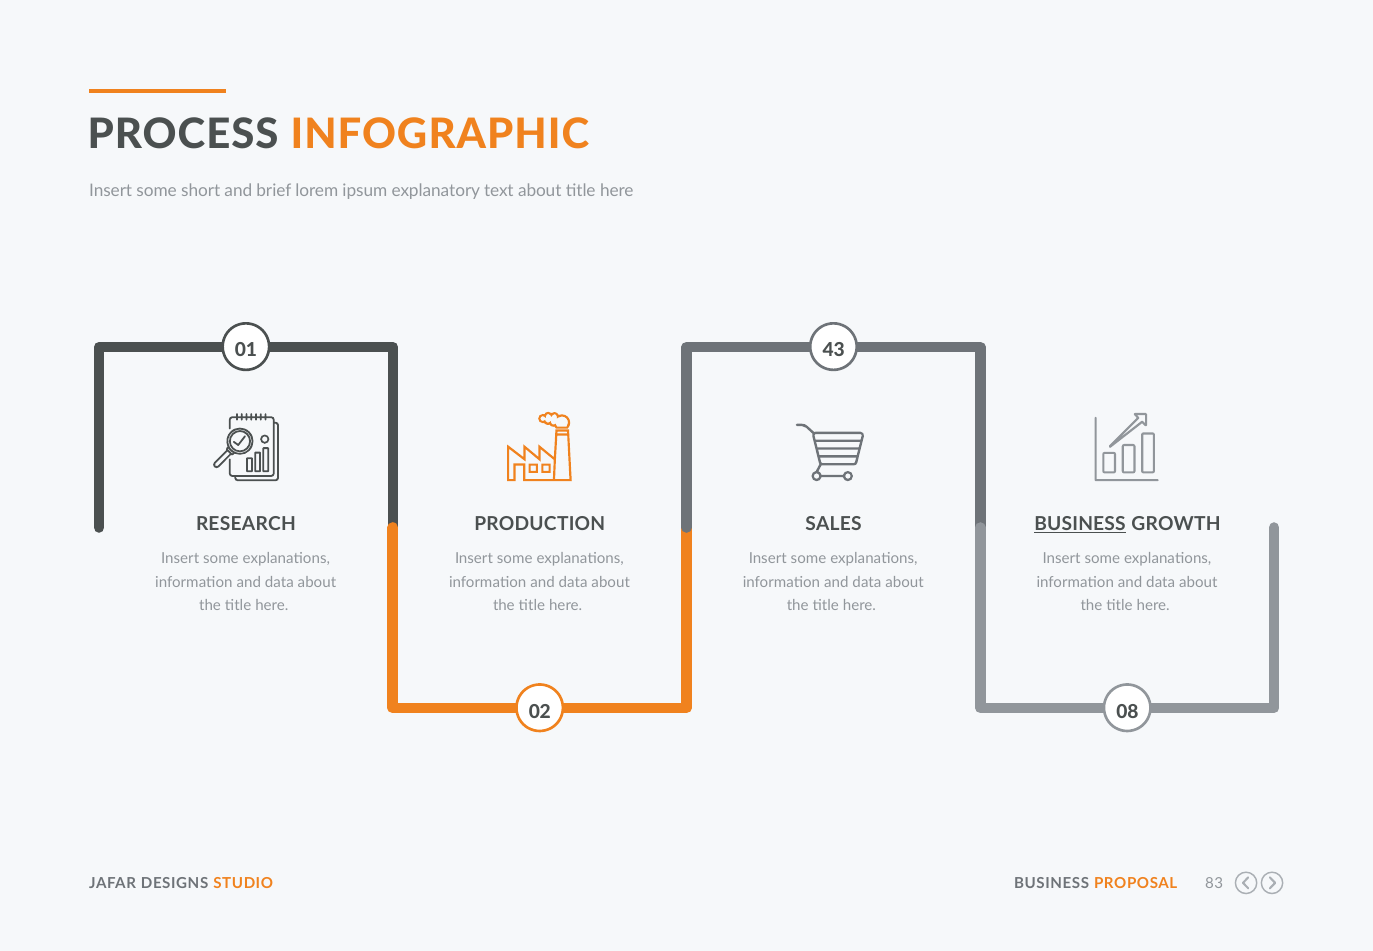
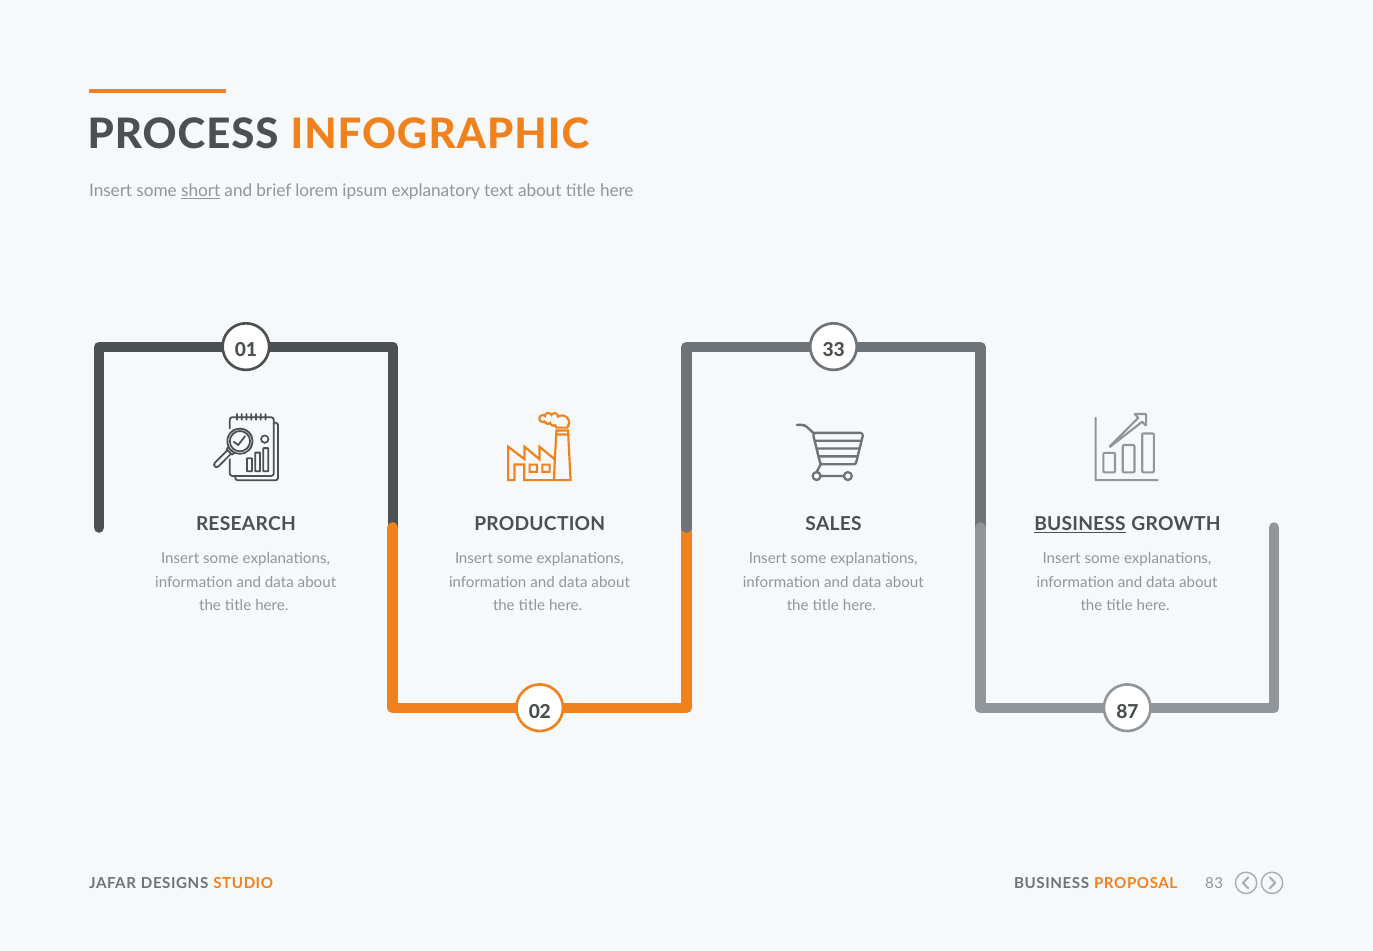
short underline: none -> present
43: 43 -> 33
08: 08 -> 87
